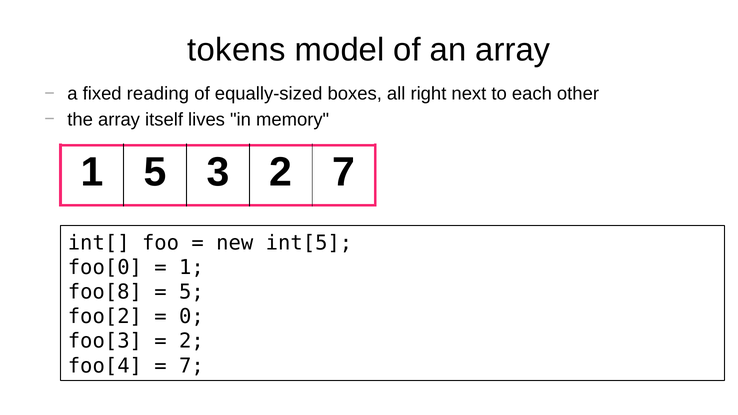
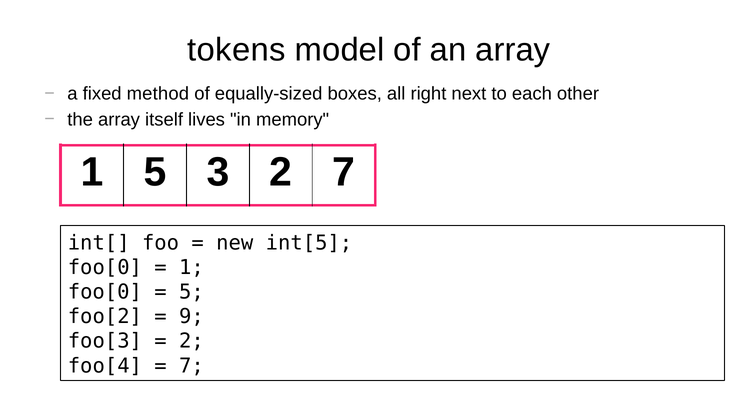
reading: reading -> method
foo[8 at (105, 292): foo[8 -> foo[0
0: 0 -> 9
